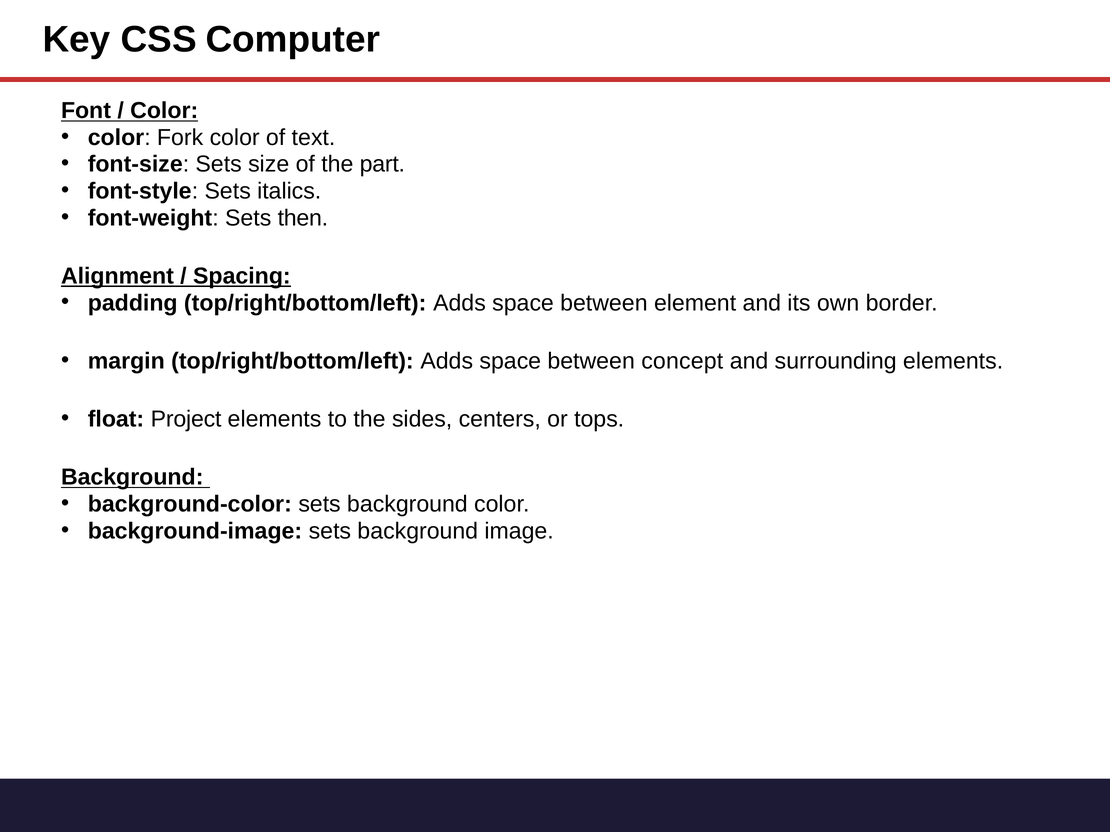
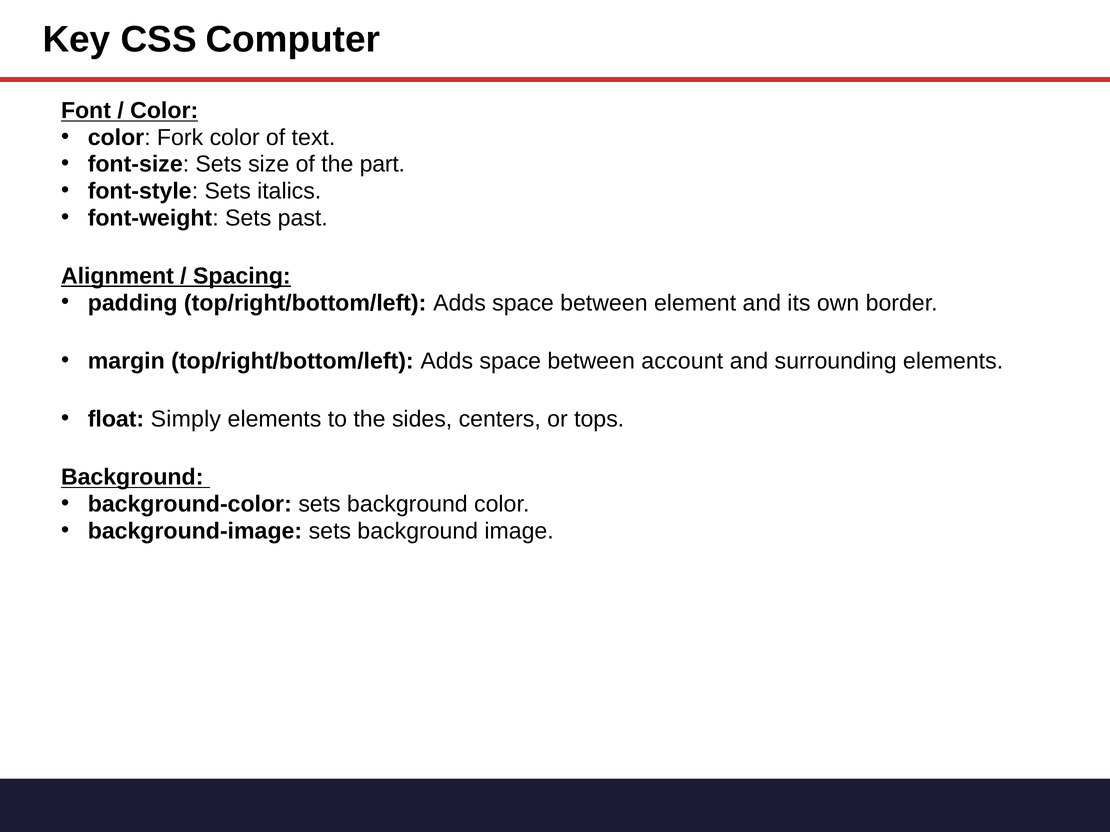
then: then -> past
concept: concept -> account
Project: Project -> Simply
